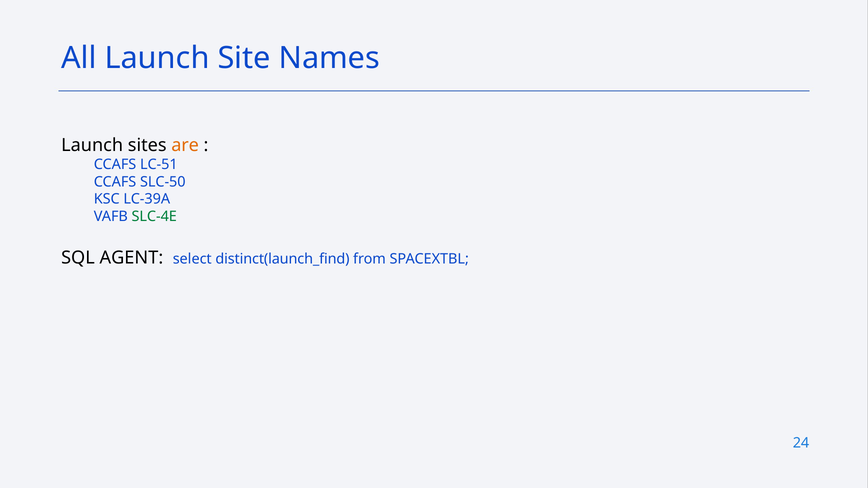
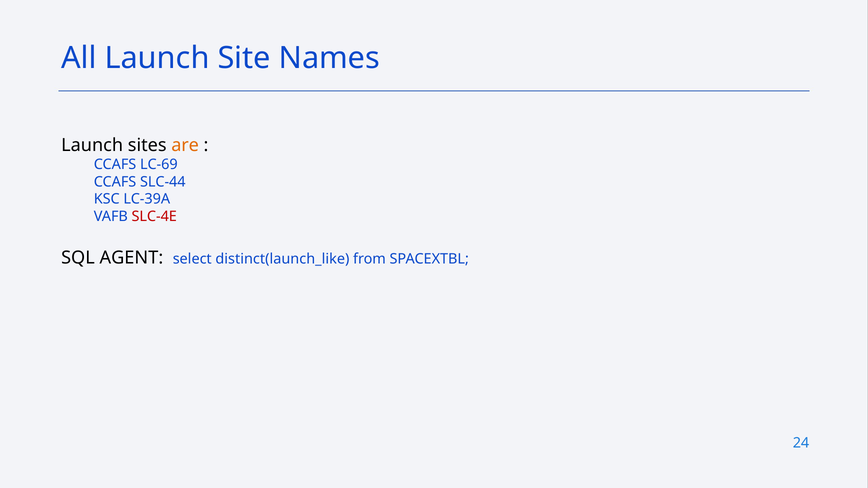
LC-51: LC-51 -> LC-69
SLC-50: SLC-50 -> SLC-44
SLC-4E colour: green -> red
distinct(launch_find: distinct(launch_find -> distinct(launch_like
